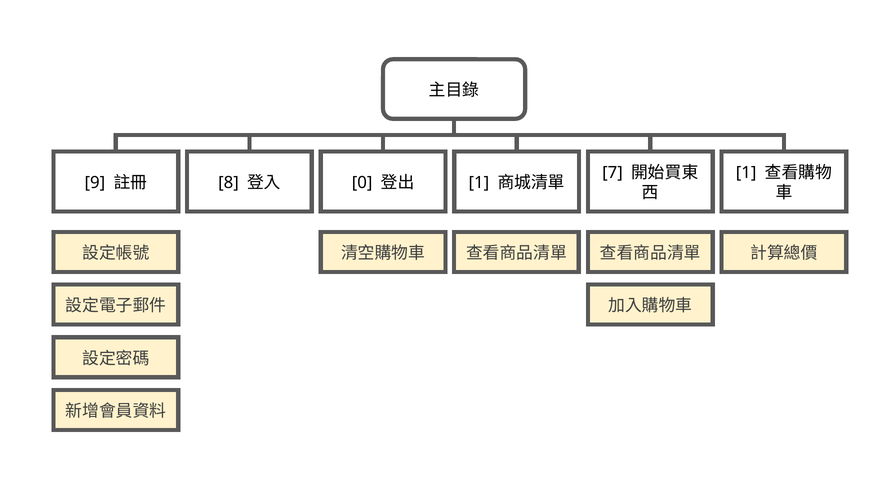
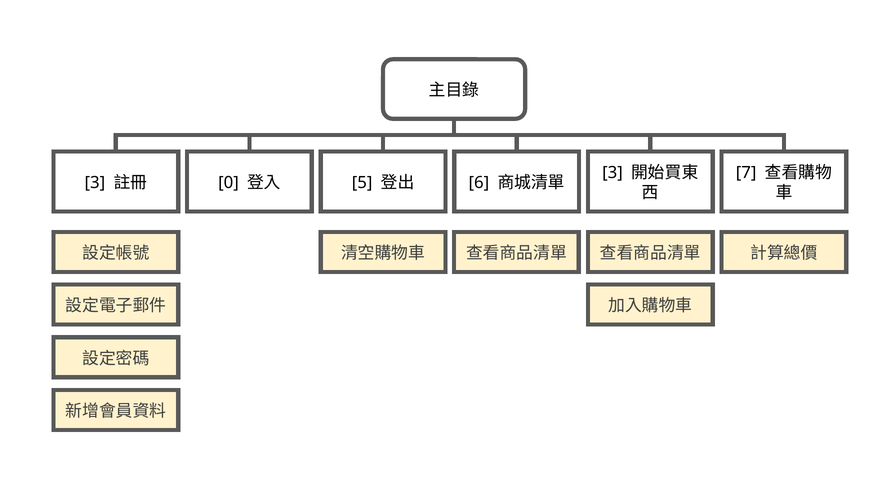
1 at (746, 172): 1 -> 7
9 at (95, 183): 9 -> 3
8: 8 -> 0
0: 0 -> 5
1 at (479, 183): 1 -> 6
7 at (613, 172): 7 -> 3
